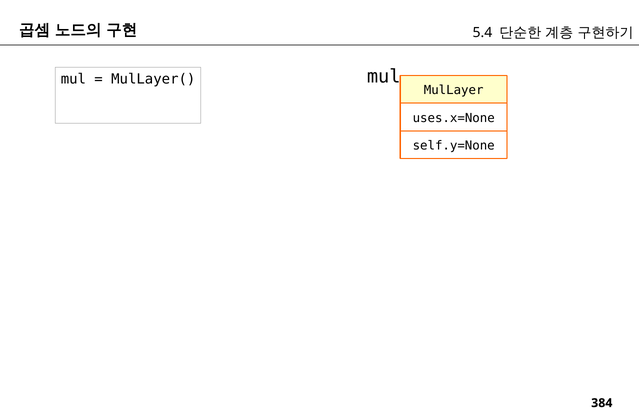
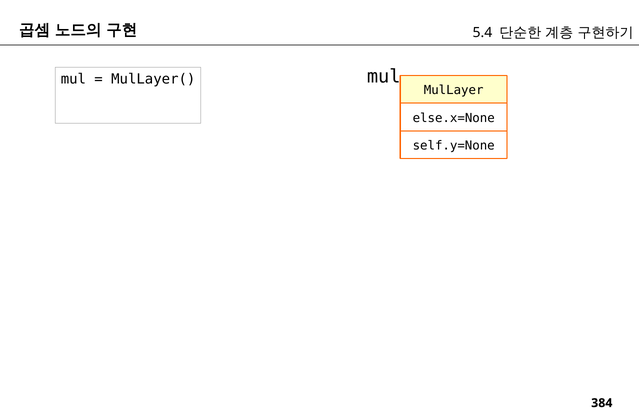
uses.x=None: uses.x=None -> else.x=None
